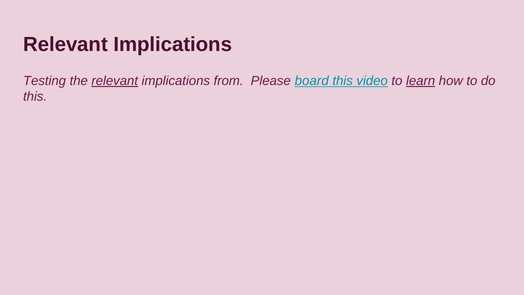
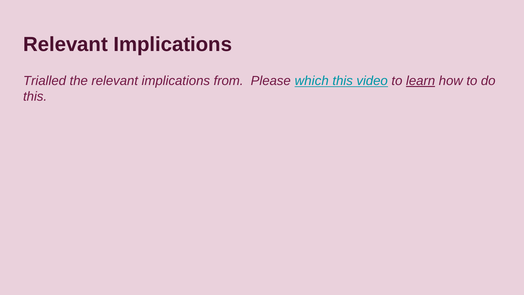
Testing: Testing -> Trialled
relevant at (115, 81) underline: present -> none
board: board -> which
